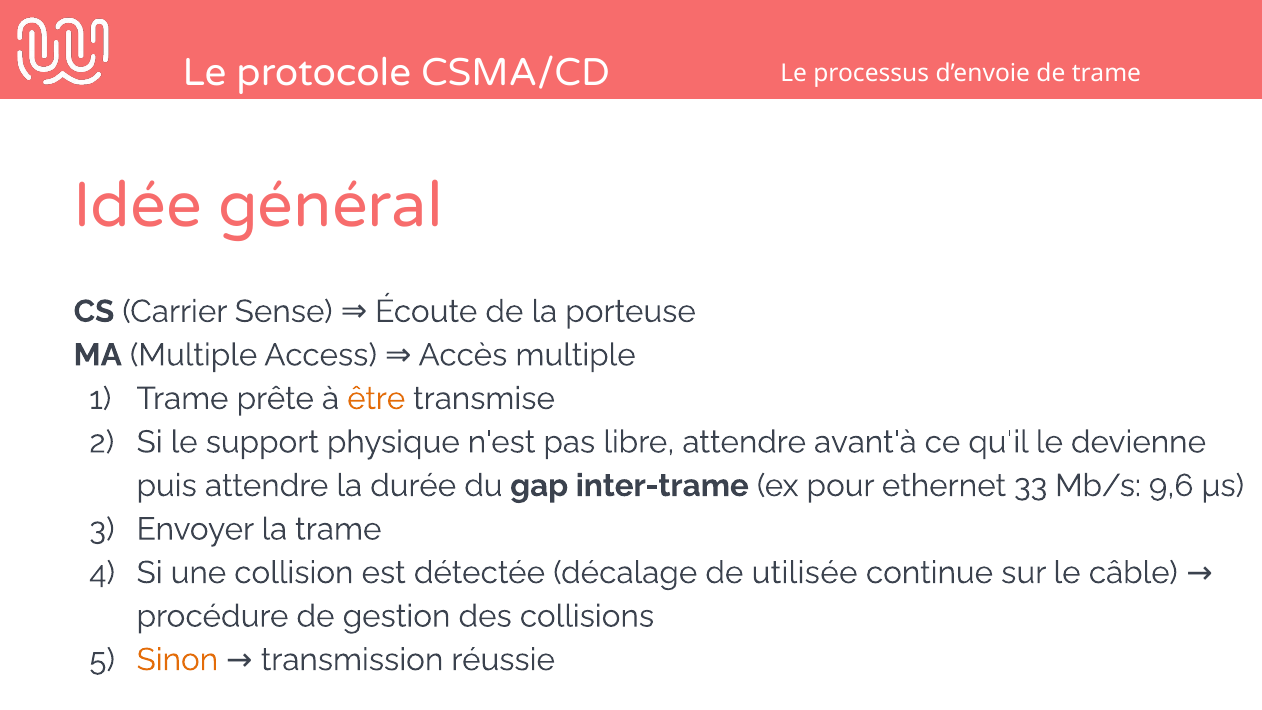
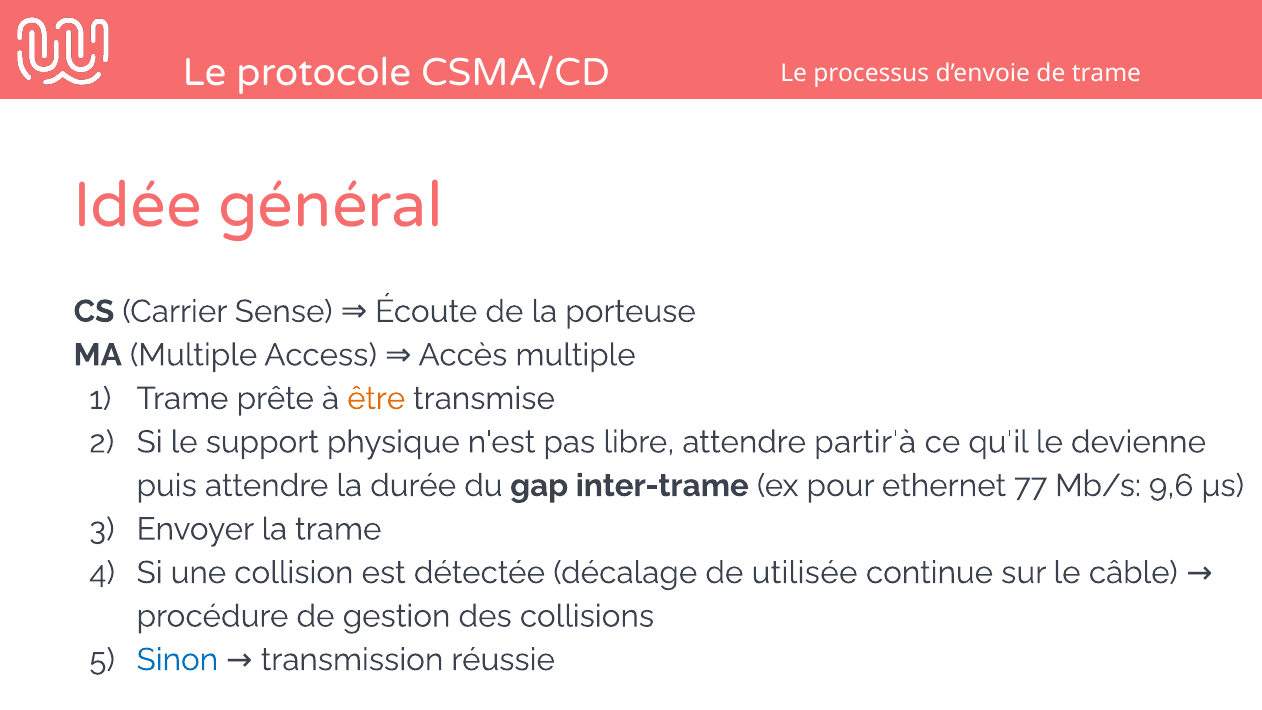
avant'à: avant'à -> partir'à
33: 33 -> 77
Sinon colour: orange -> blue
